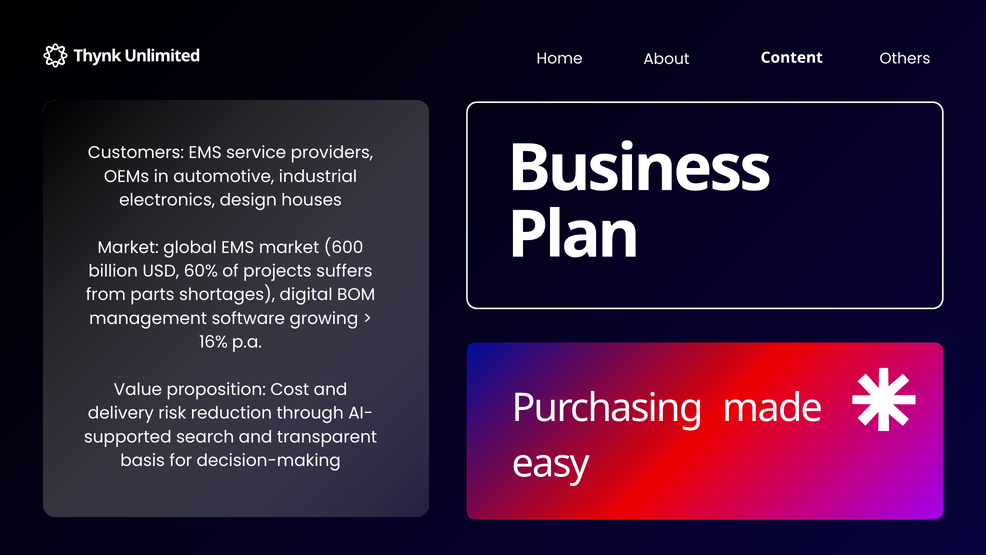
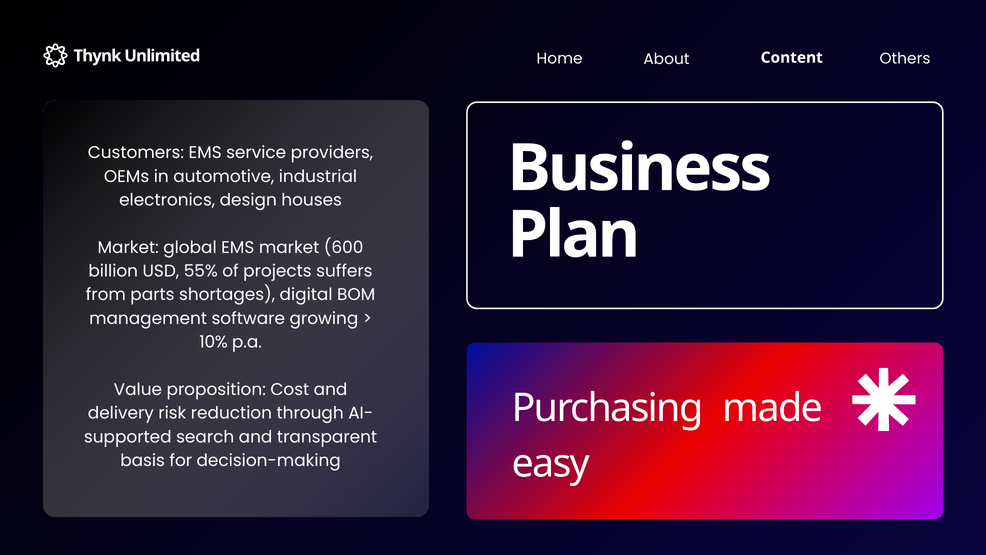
60%: 60% -> 55%
16%: 16% -> 10%
